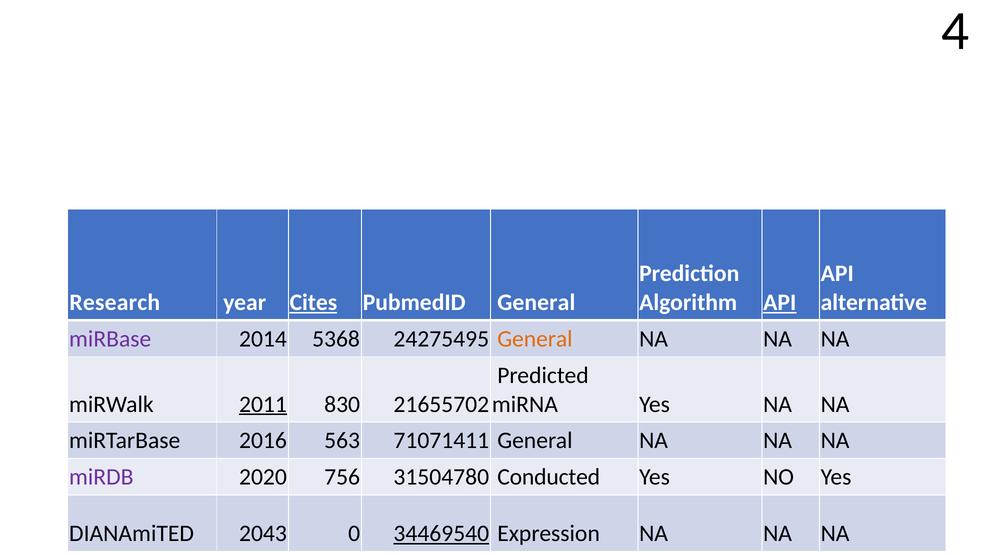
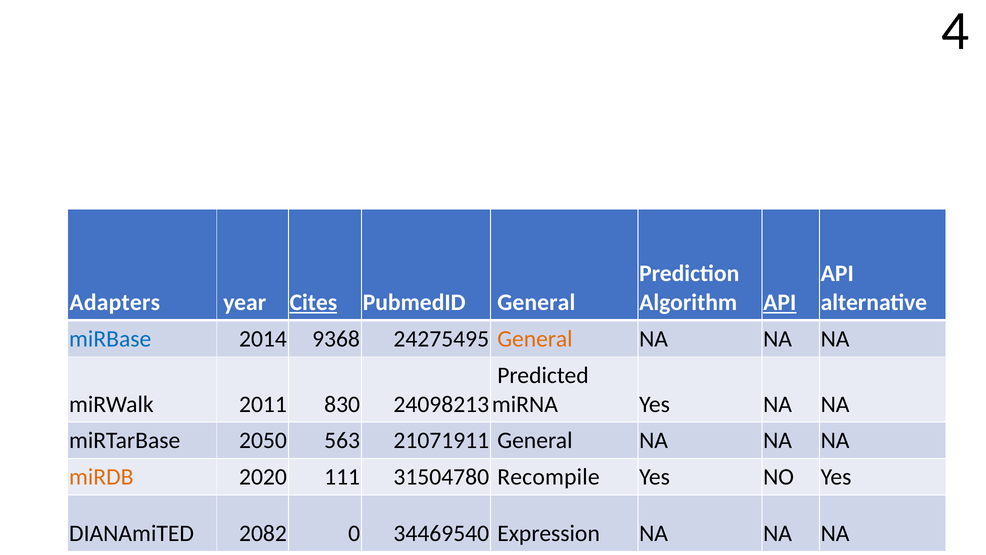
Research: Research -> Adapters
miRBase colour: purple -> blue
5368: 5368 -> 9368
2011 underline: present -> none
21655702: 21655702 -> 24098213
2016: 2016 -> 2050
71071411: 71071411 -> 21071911
miRDB colour: purple -> orange
756: 756 -> 111
Conducted: Conducted -> Recompile
2043: 2043 -> 2082
34469540 underline: present -> none
